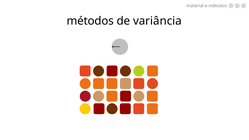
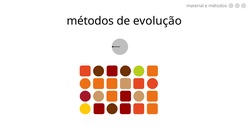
variância: variância -> evolução
